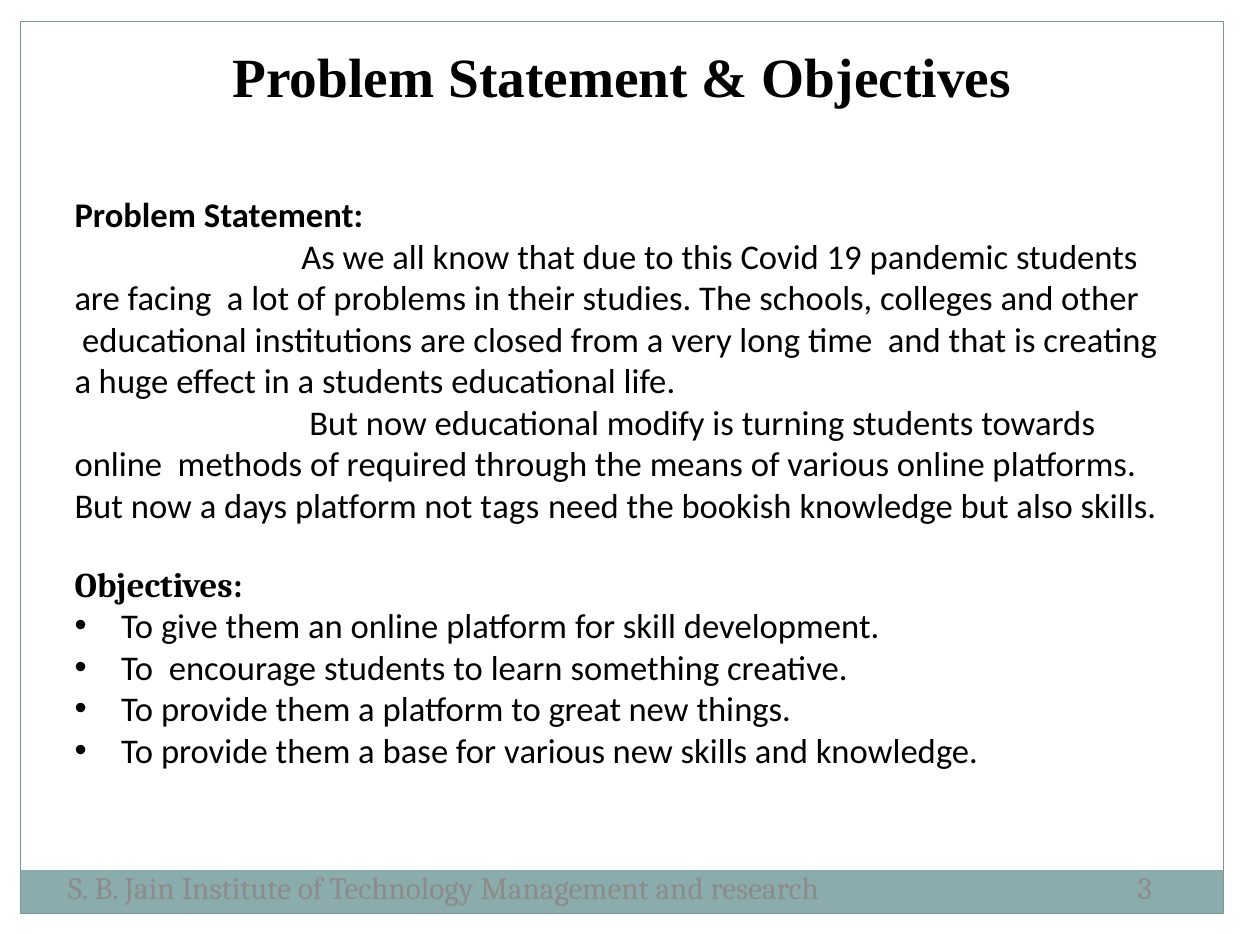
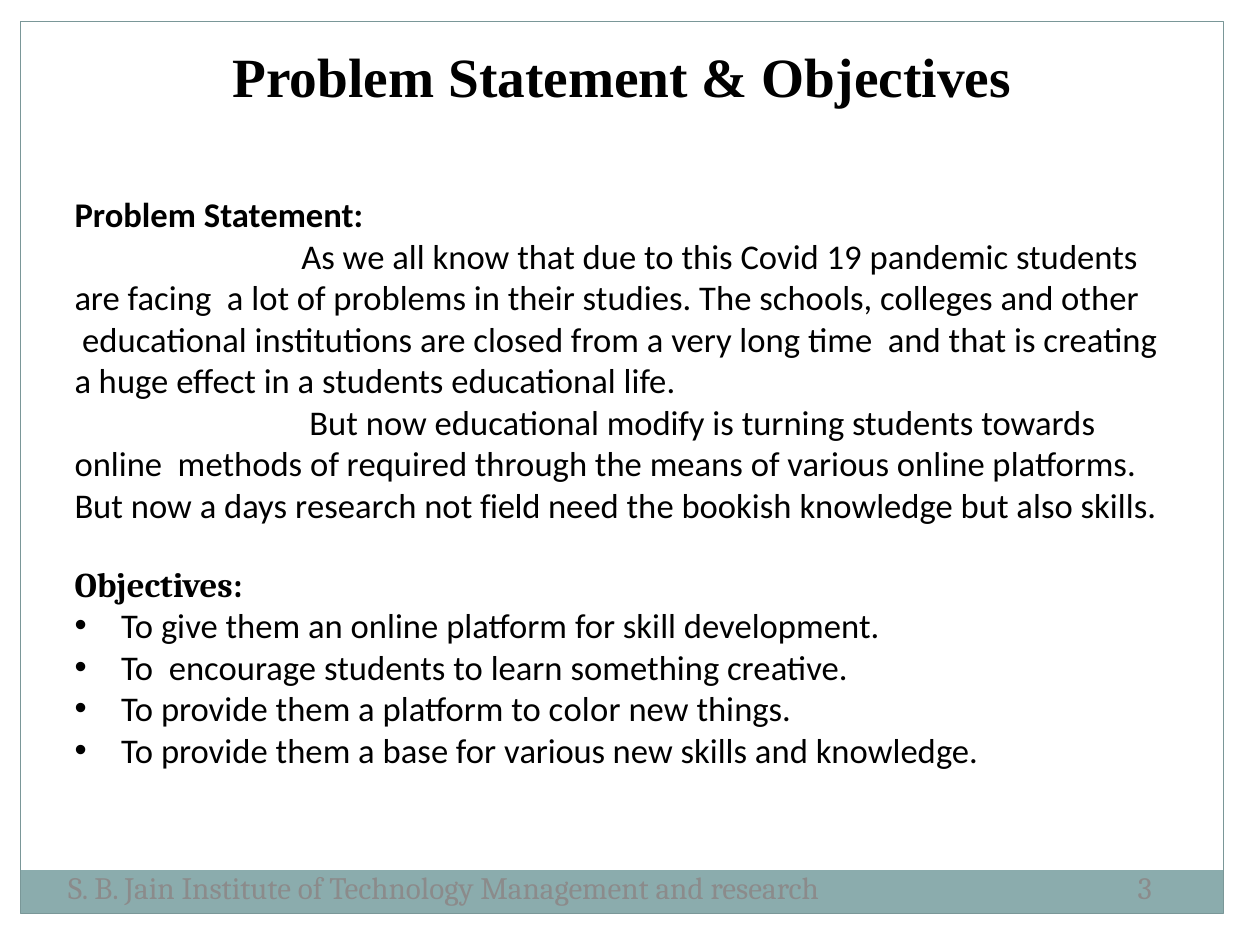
days platform: platform -> research
tags: tags -> field
great: great -> color
